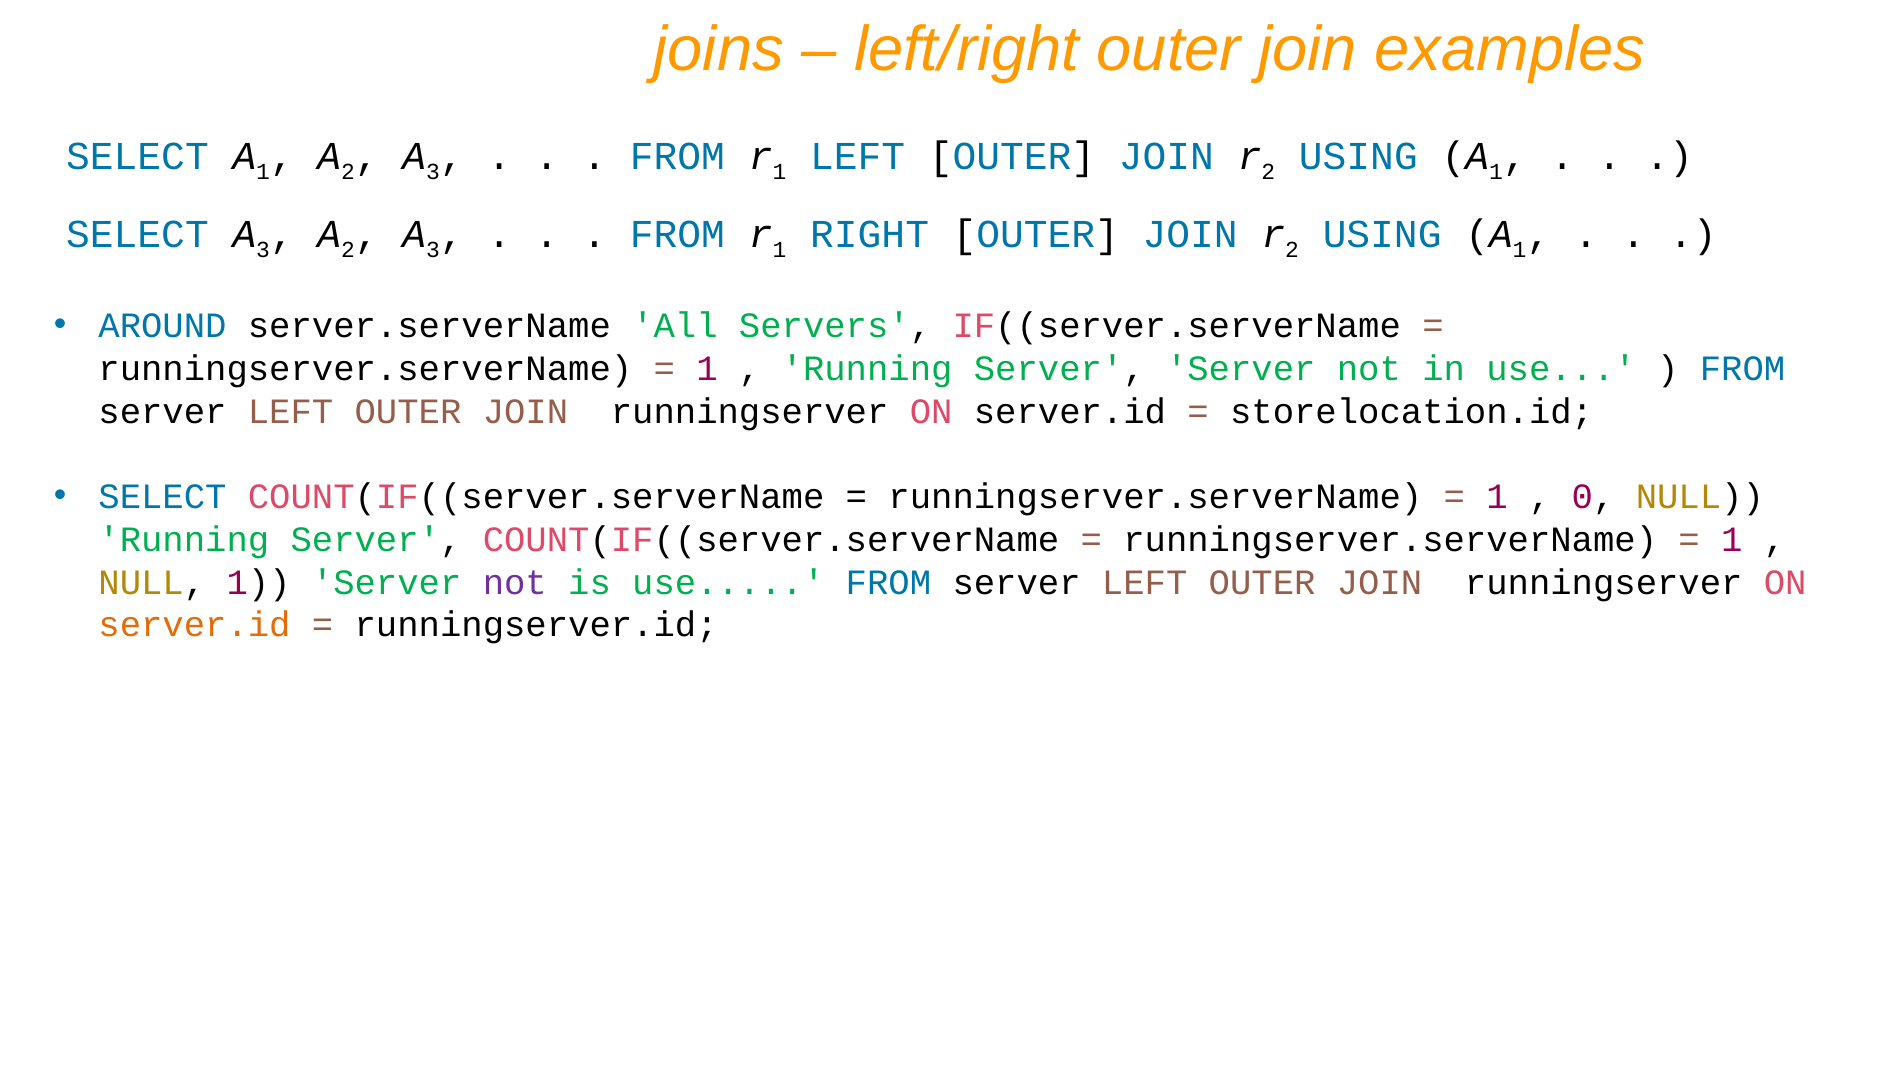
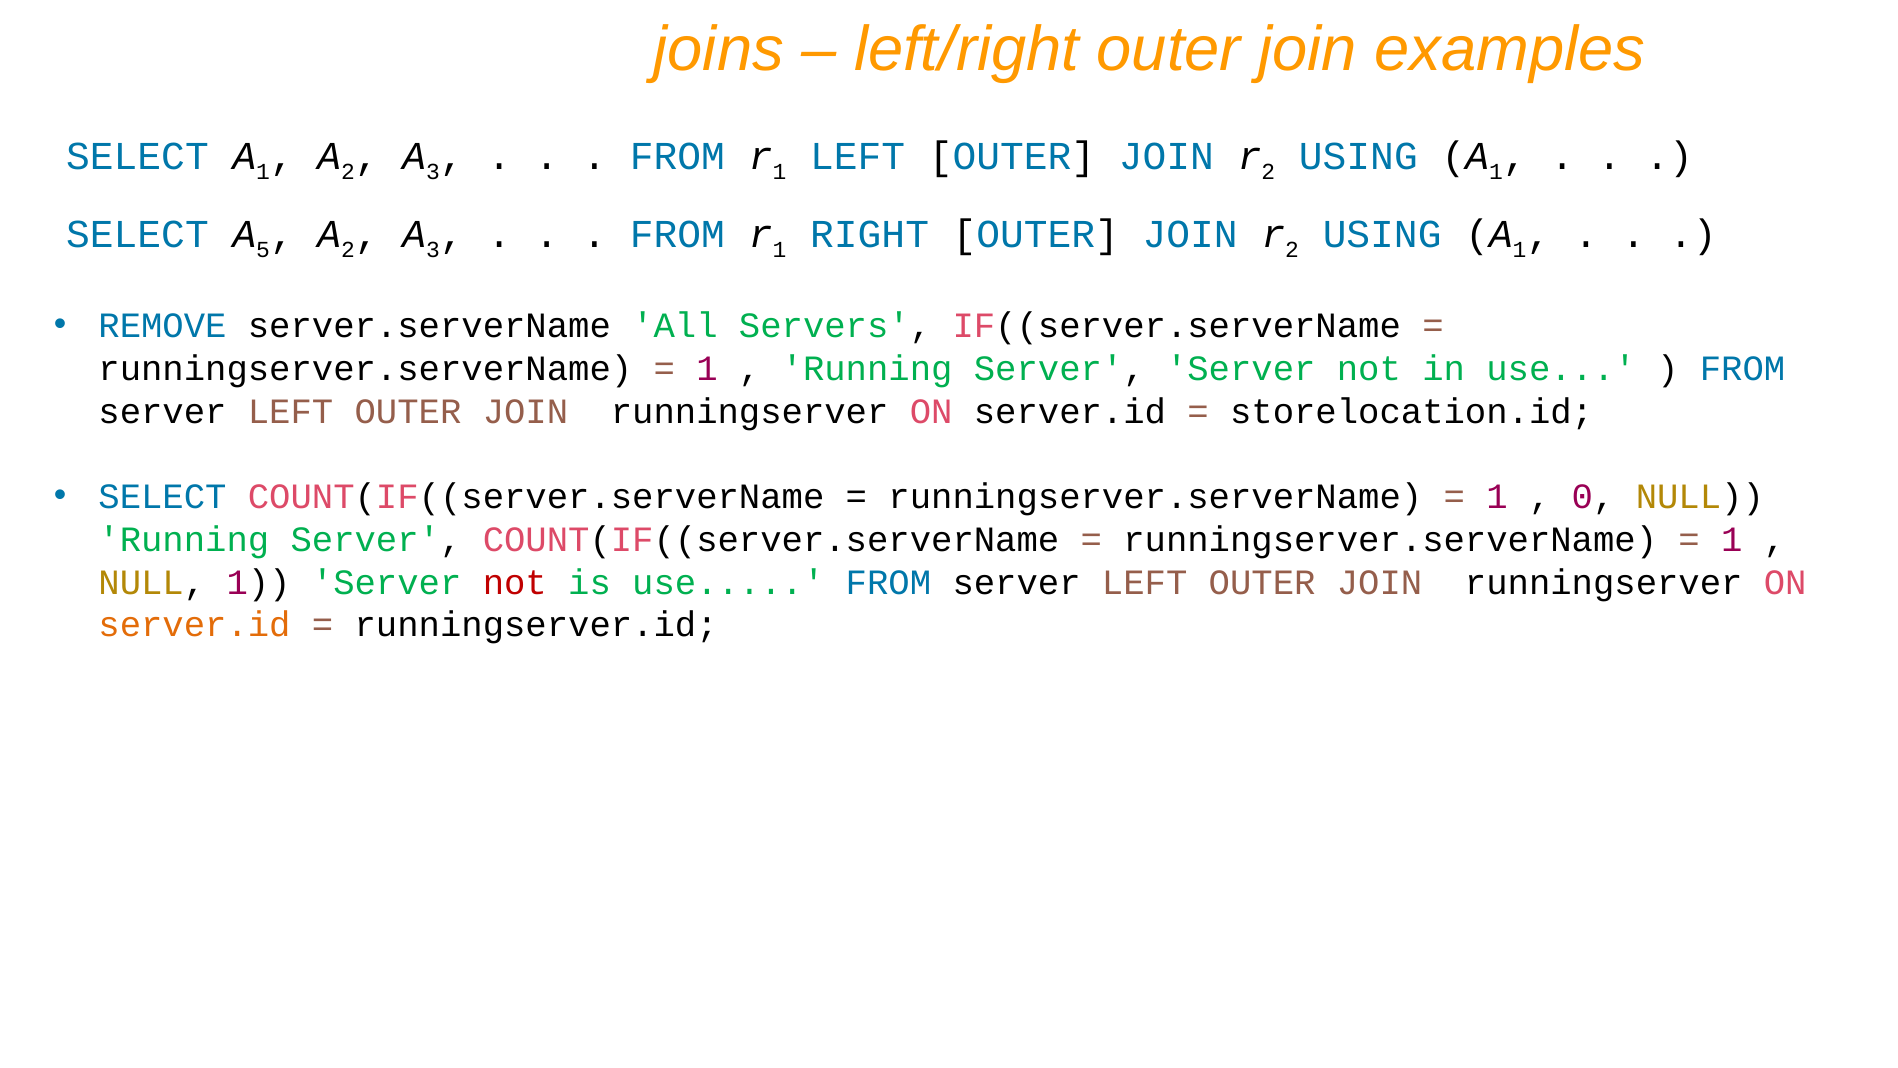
3 at (263, 250): 3 -> 5
AROUND: AROUND -> REMOVE
not at (515, 582) colour: purple -> red
